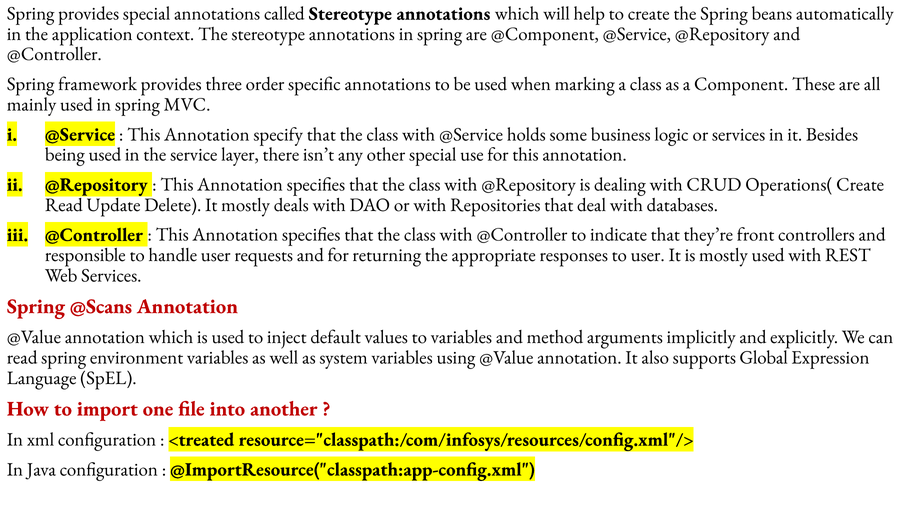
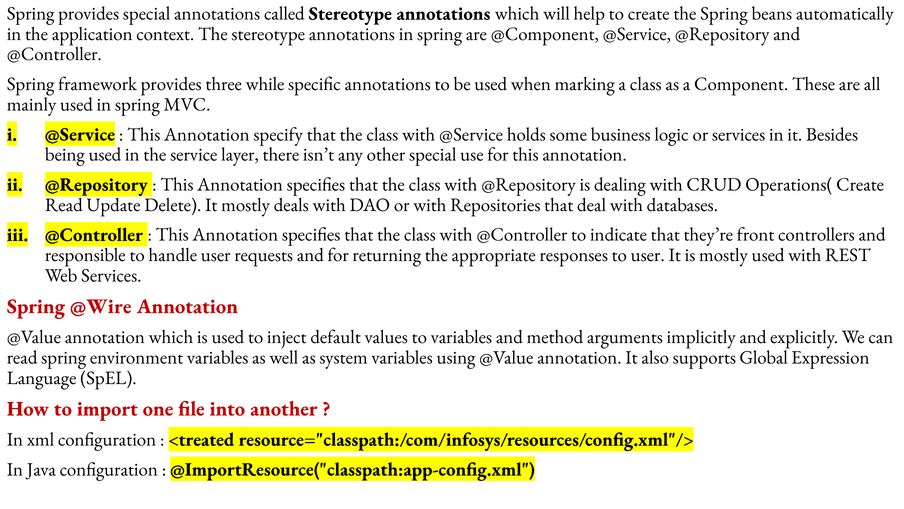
order: order -> while
@Scans: @Scans -> @Wire
